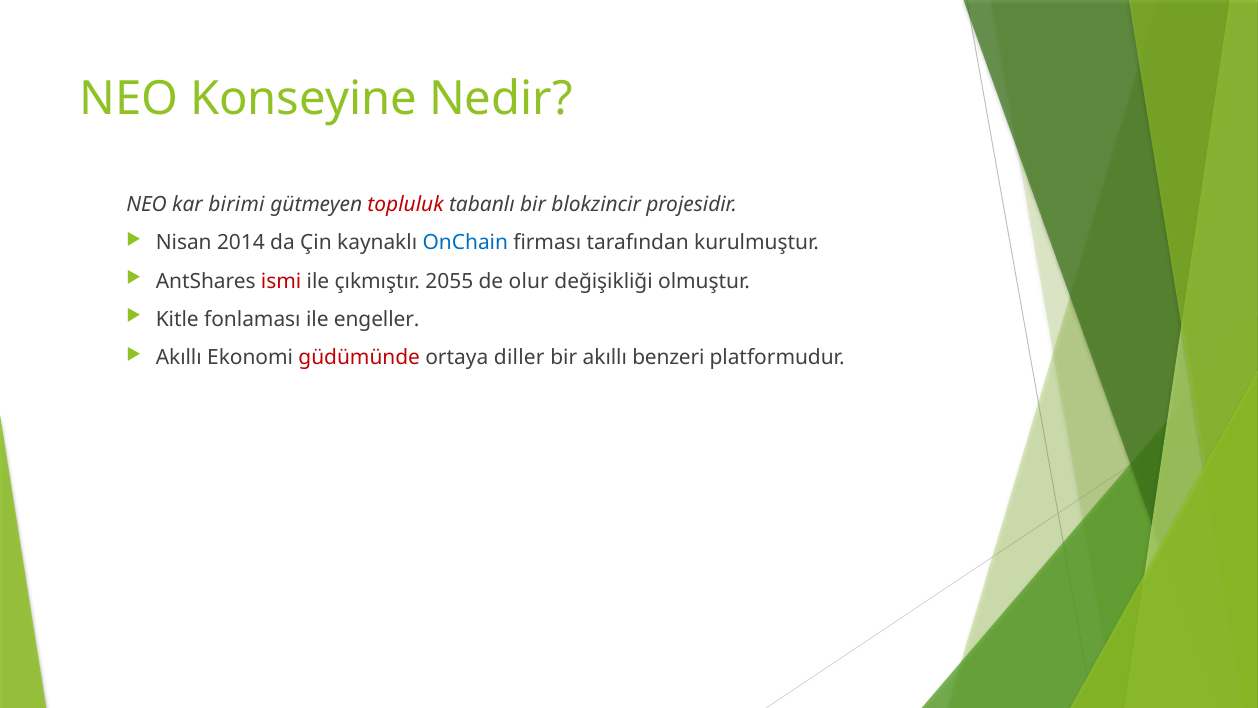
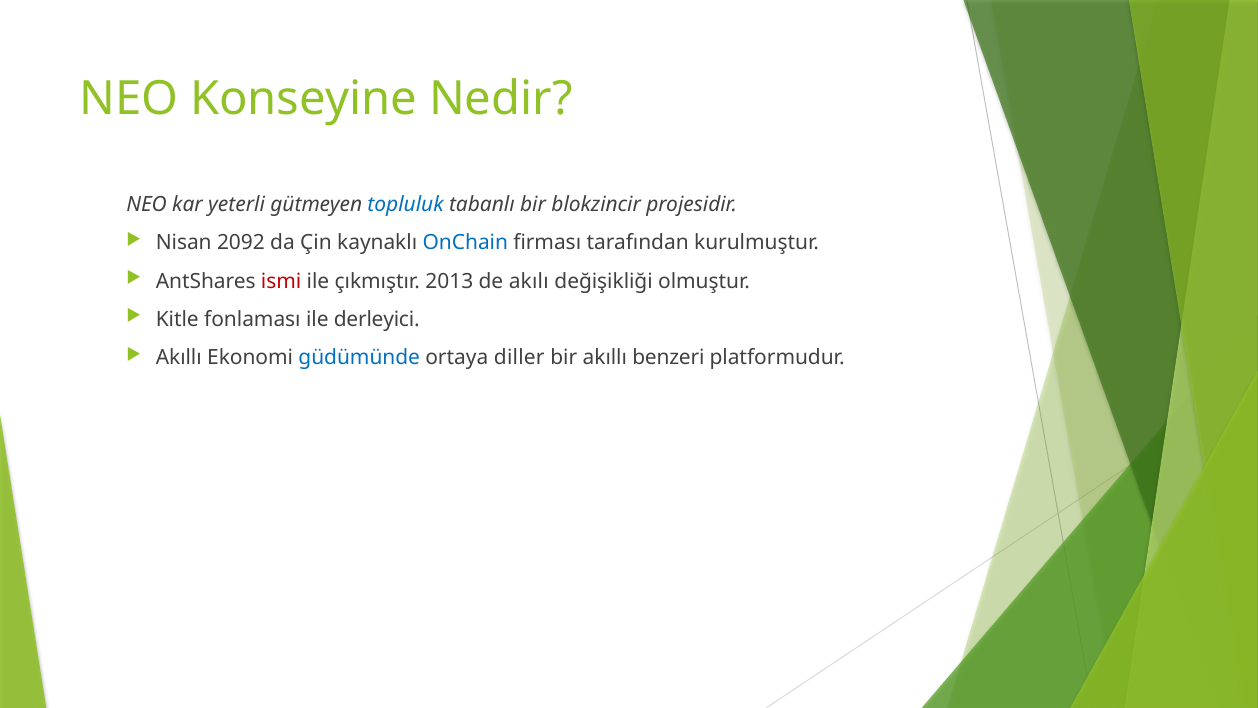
birimi: birimi -> yeterli
topluluk colour: red -> blue
2014: 2014 -> 2092
2055: 2055 -> 2013
olur: olur -> akılı
engeller: engeller -> derleyici
güdümünde colour: red -> blue
